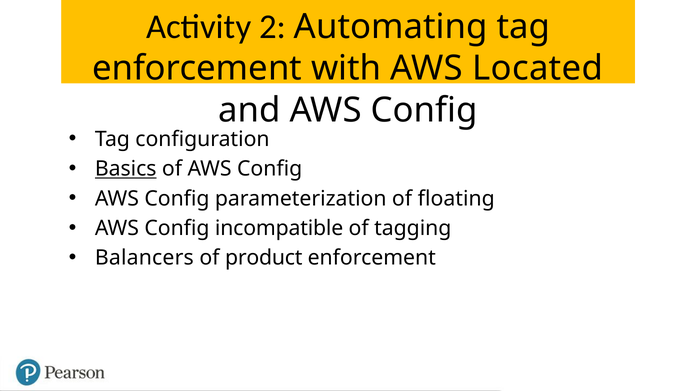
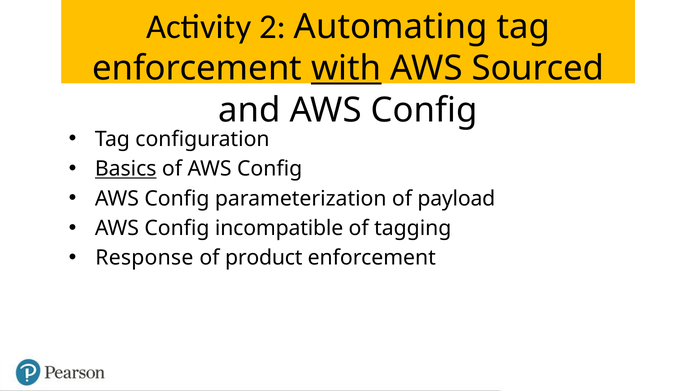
with underline: none -> present
Located: Located -> Sourced
floating: floating -> payload
Balancers: Balancers -> Response
